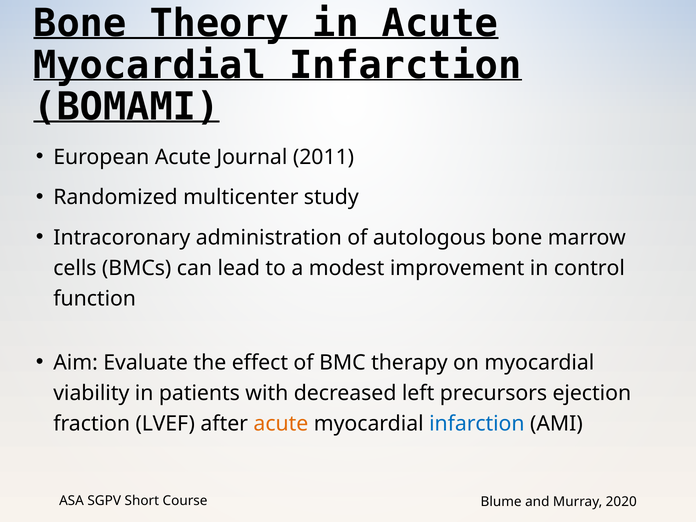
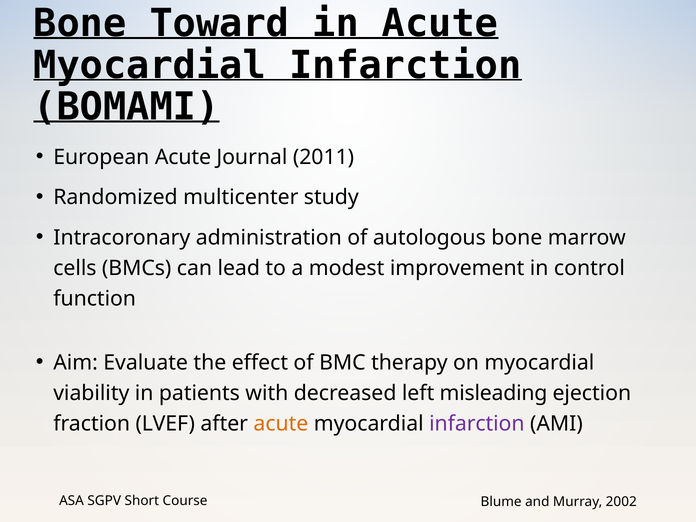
Theory: Theory -> Toward
precursors: precursors -> misleading
infarction at (477, 424) colour: blue -> purple
2020: 2020 -> 2002
